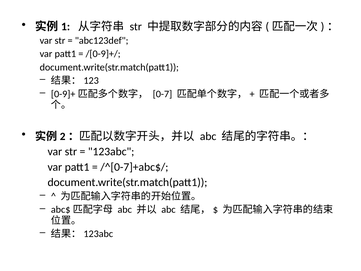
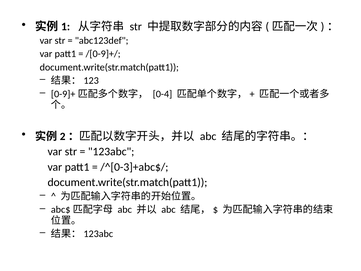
0-7: 0-7 -> 0-4
/^[0-7]+abc$/: /^[0-7]+abc$/ -> /^[0-3]+abc$/
